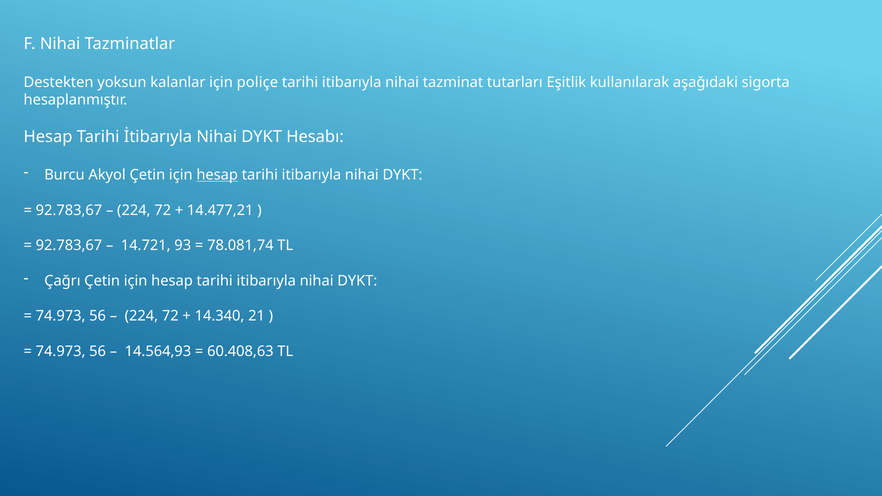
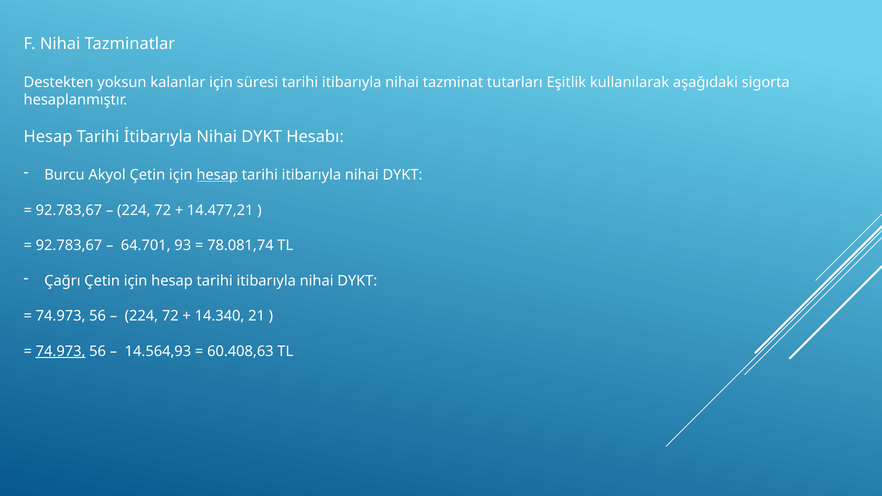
poliçe: poliçe -> süresi
14.721: 14.721 -> 64.701
74.973 at (61, 351) underline: none -> present
